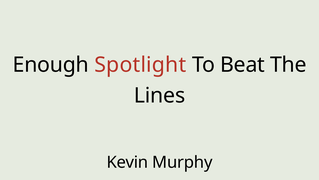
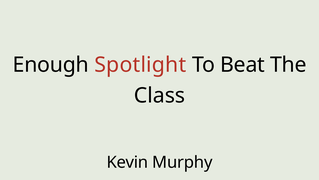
Lines: Lines -> Class
